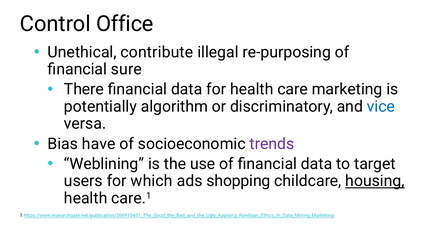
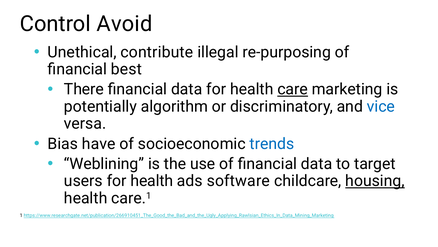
Office: Office -> Avoid
sure: sure -> best
care underline: none -> present
trends colour: purple -> blue
users for which: which -> health
shopping: shopping -> software
